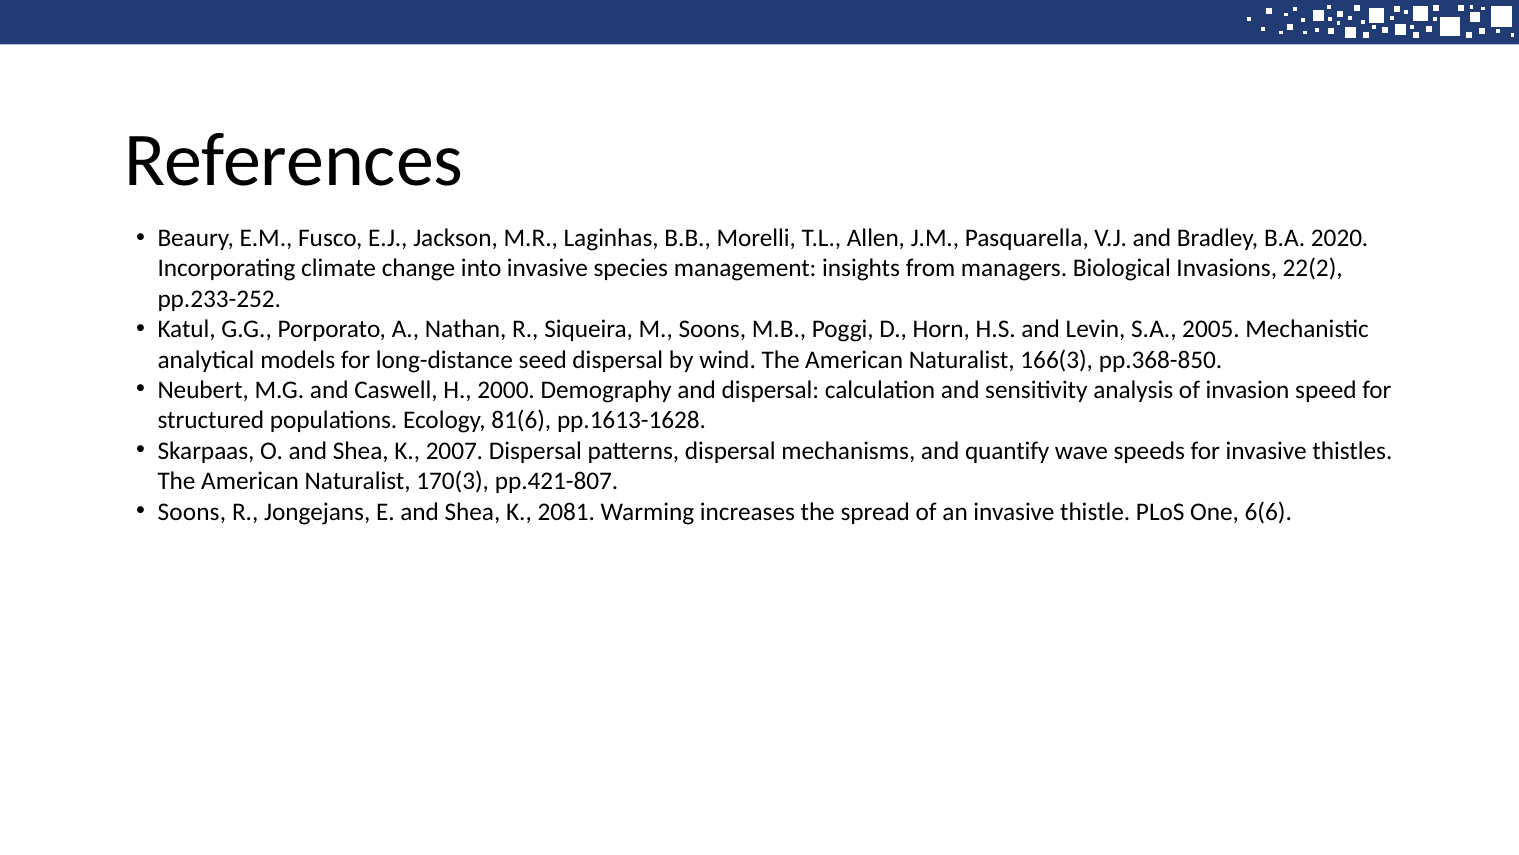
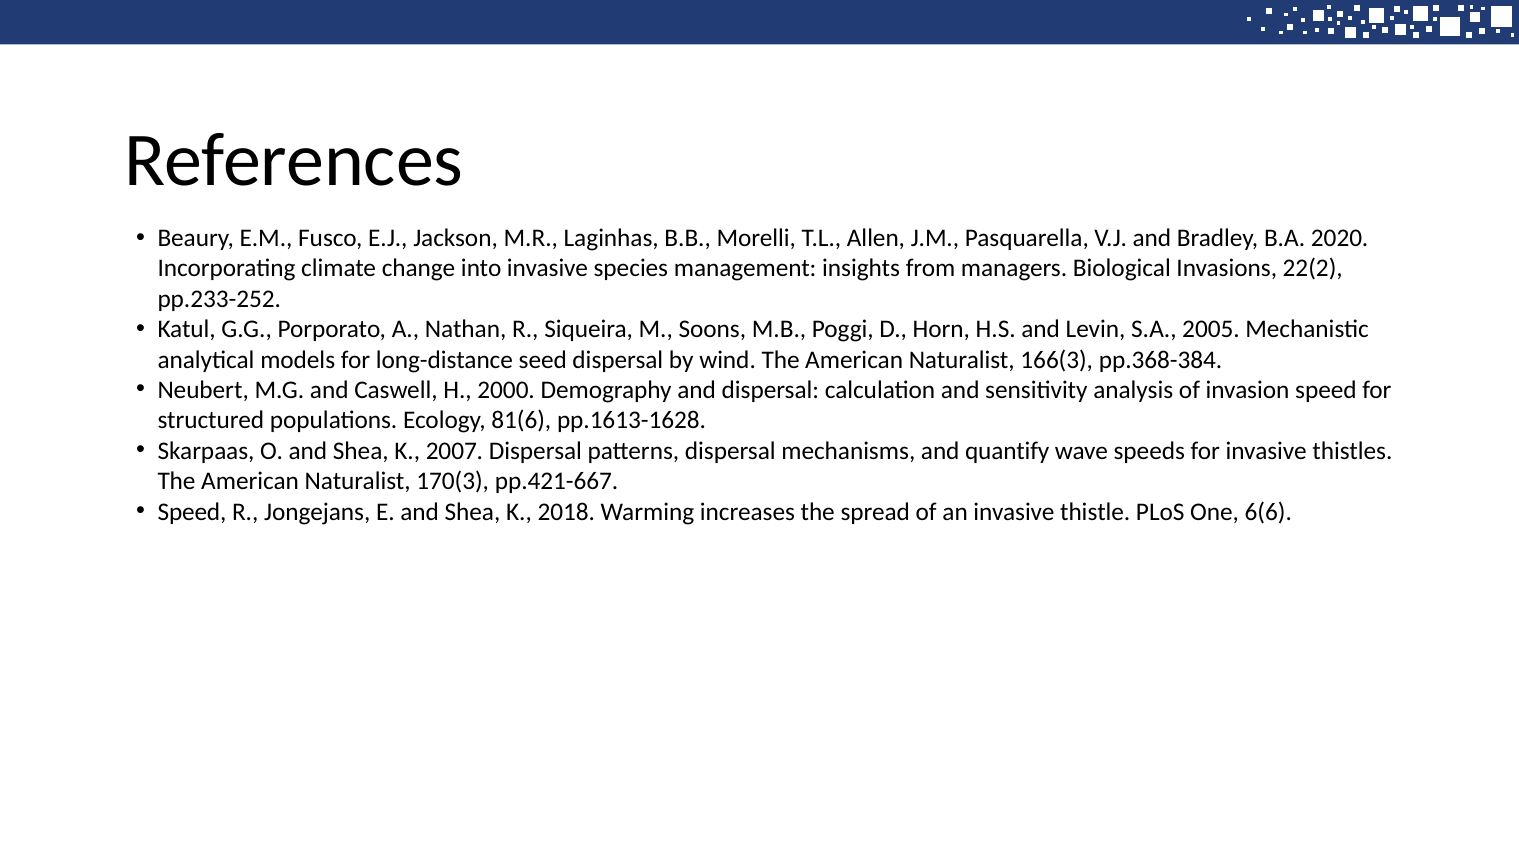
pp.368-850: pp.368-850 -> pp.368-384
pp.421-807: pp.421-807 -> pp.421-667
Soons at (192, 511): Soons -> Speed
2081: 2081 -> 2018
